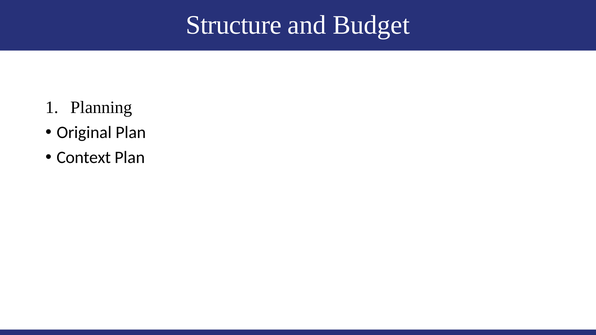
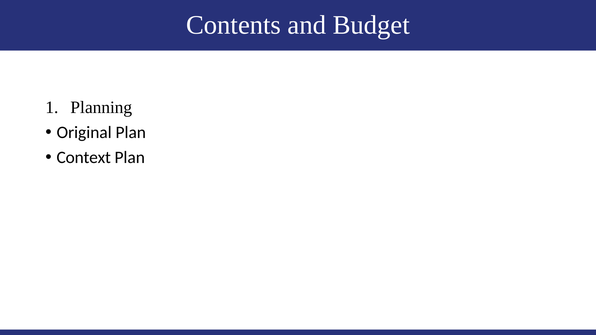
Structure: Structure -> Contents
